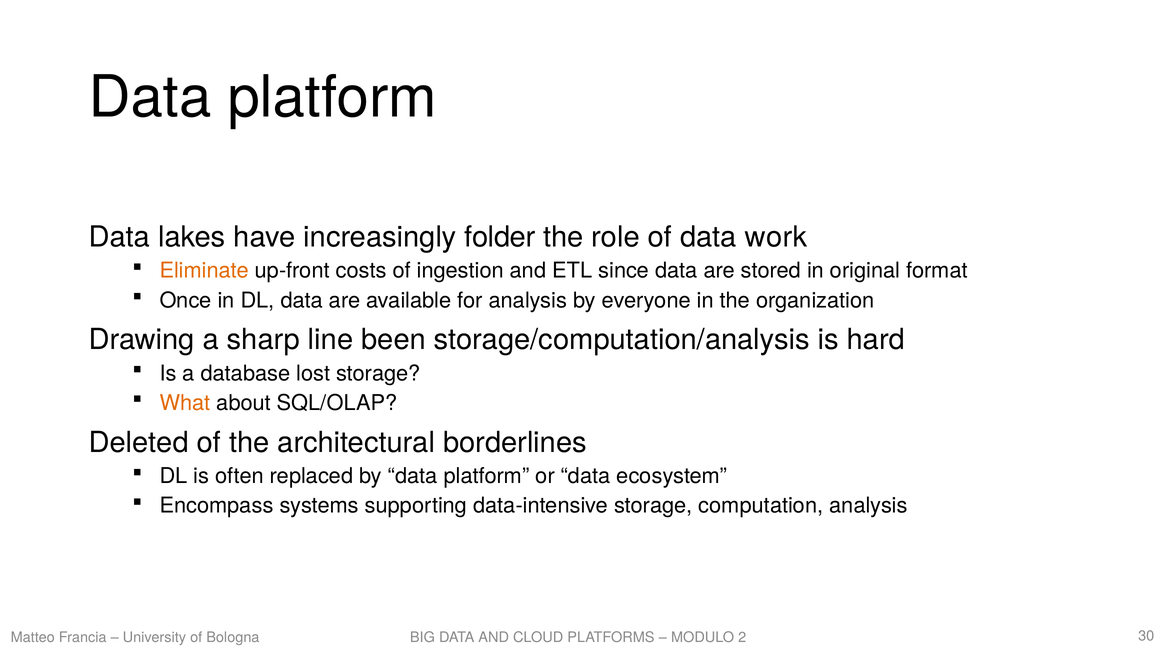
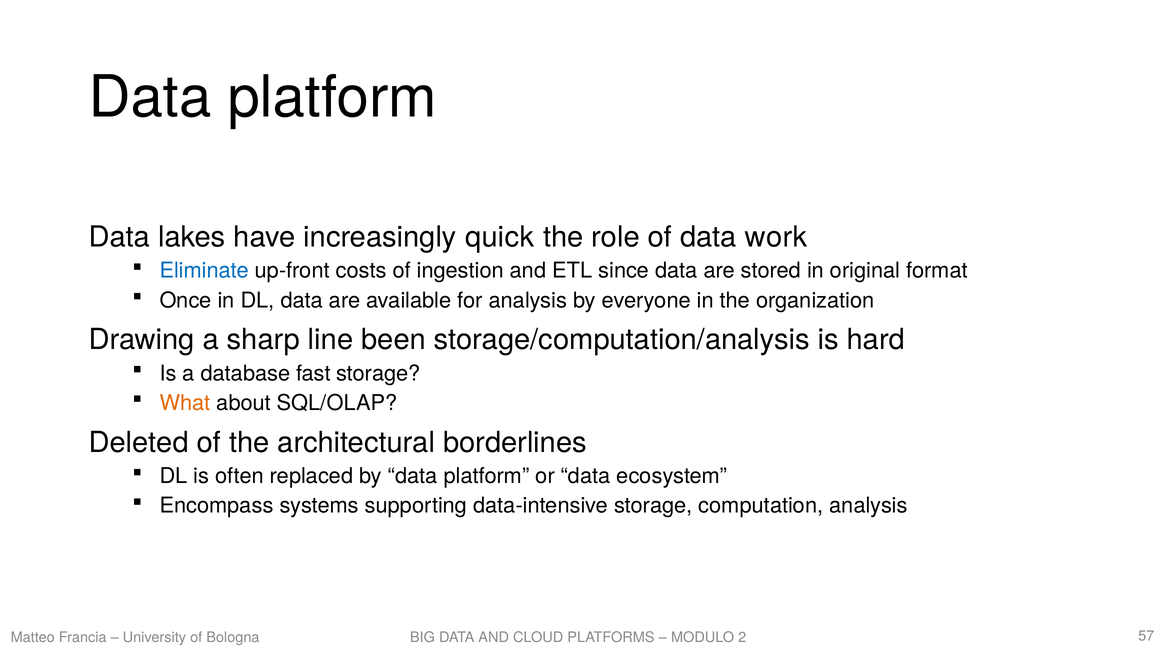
folder: folder -> quick
Eliminate colour: orange -> blue
lost: lost -> fast
30: 30 -> 57
